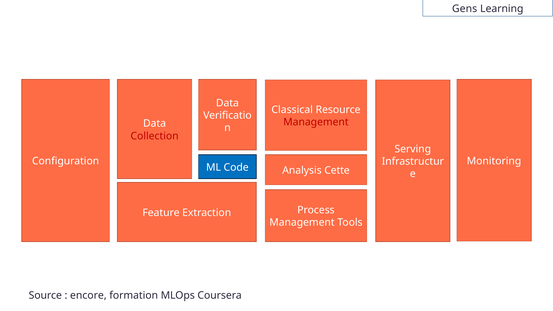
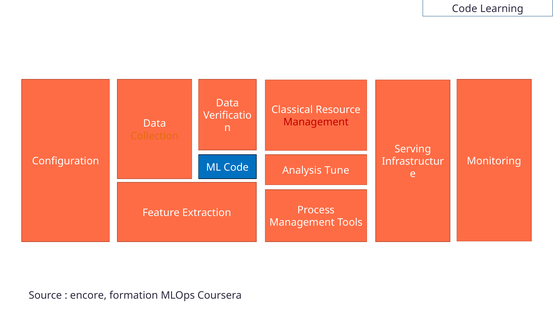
Gens at (465, 9): Gens -> Code
Collection colour: red -> orange
Cette: Cette -> Tune
